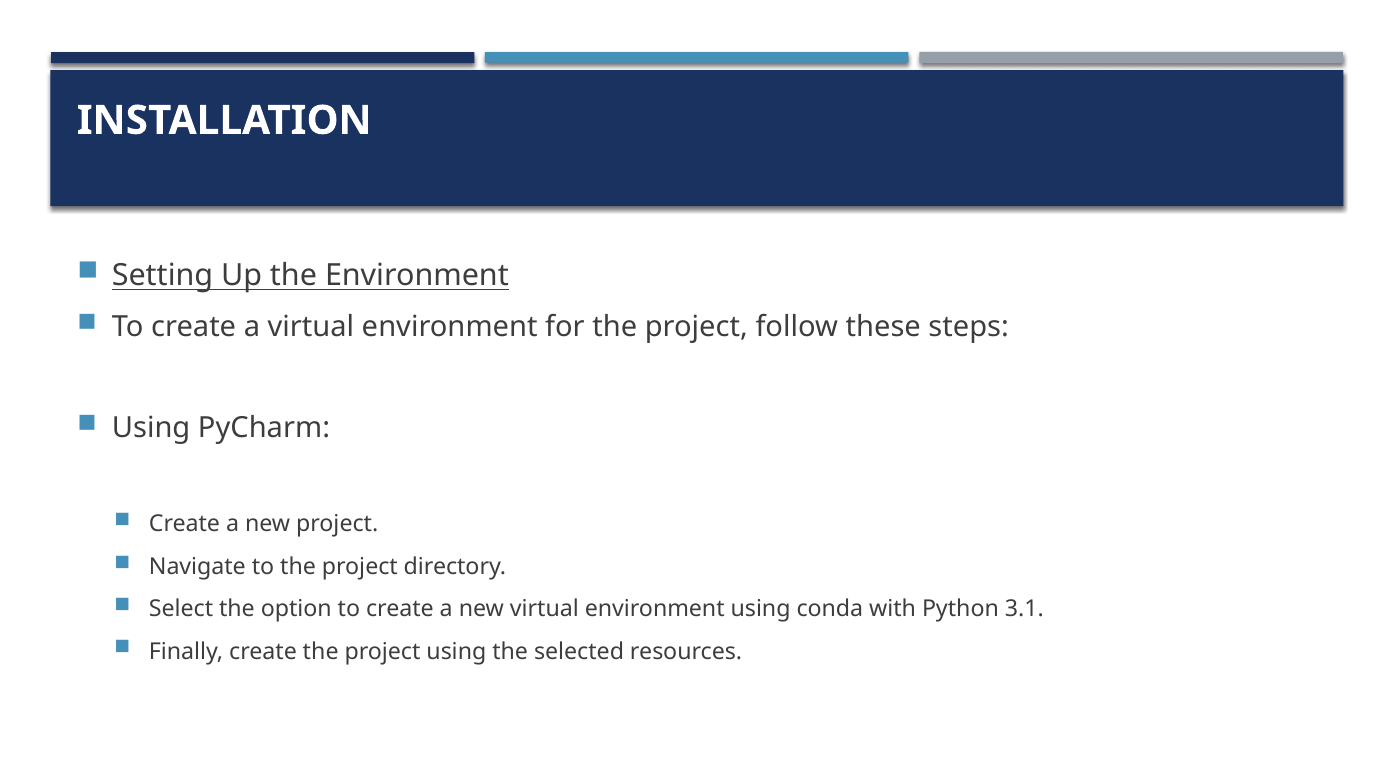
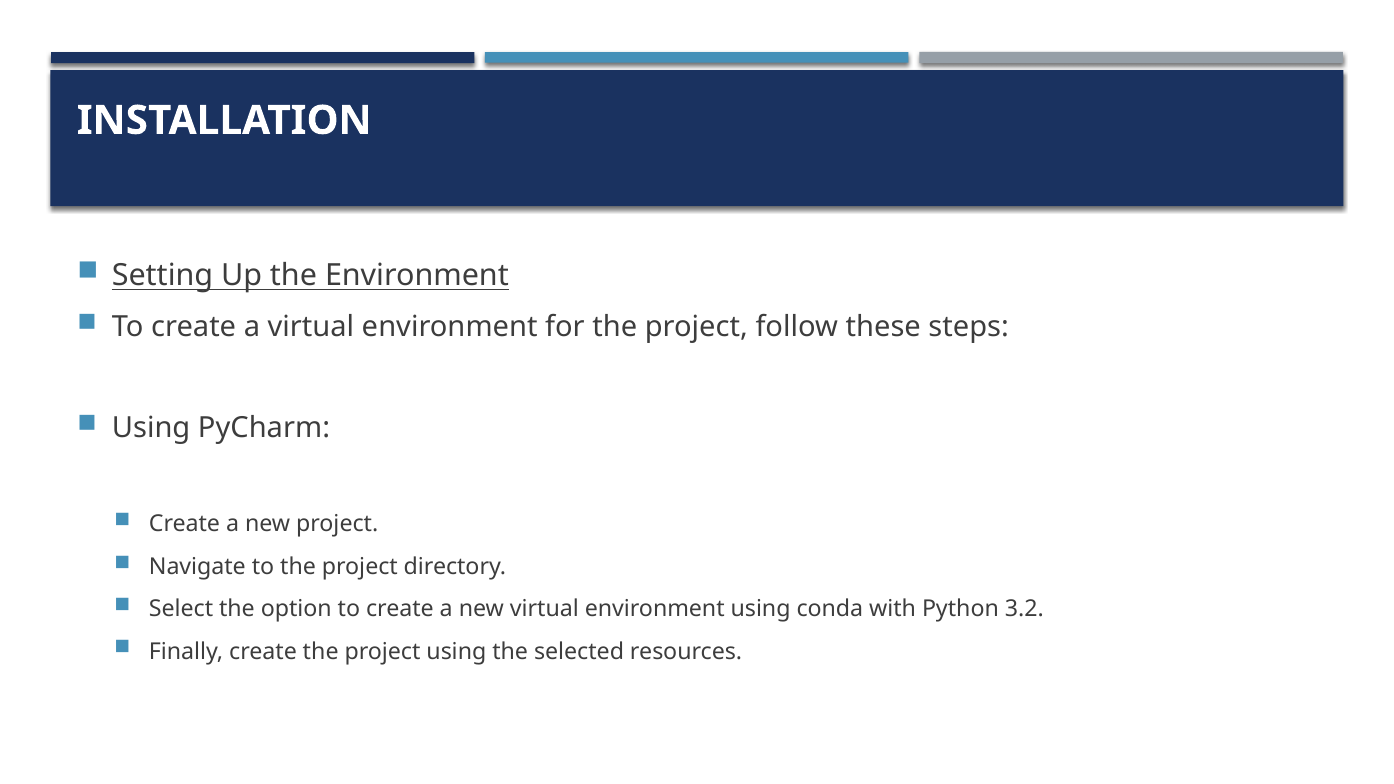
3.1: 3.1 -> 3.2
